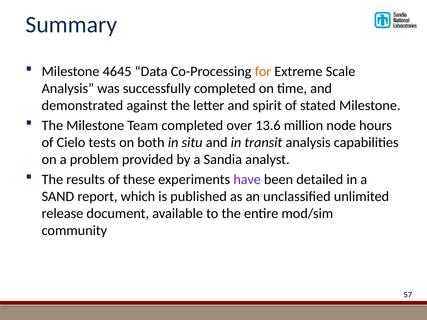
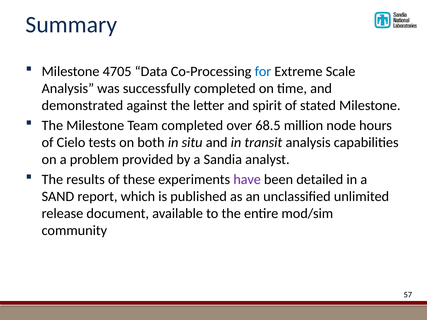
4645: 4645 -> 4705
for colour: orange -> blue
13.6: 13.6 -> 68.5
